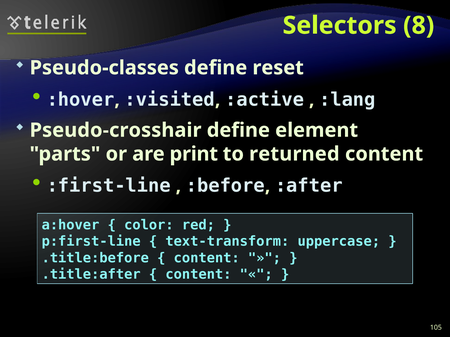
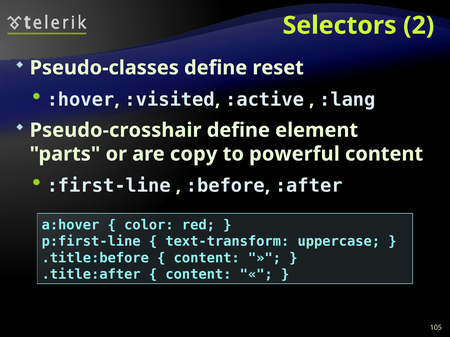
8: 8 -> 2
print: print -> copy
returned: returned -> powerful
